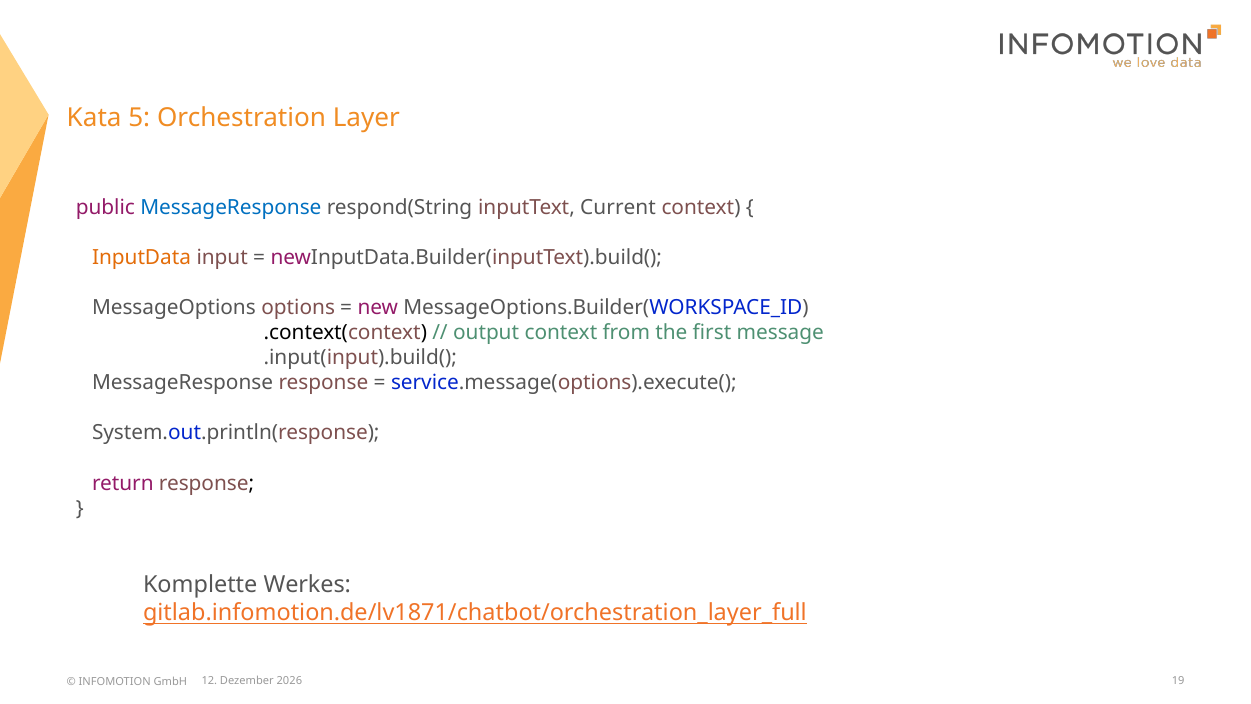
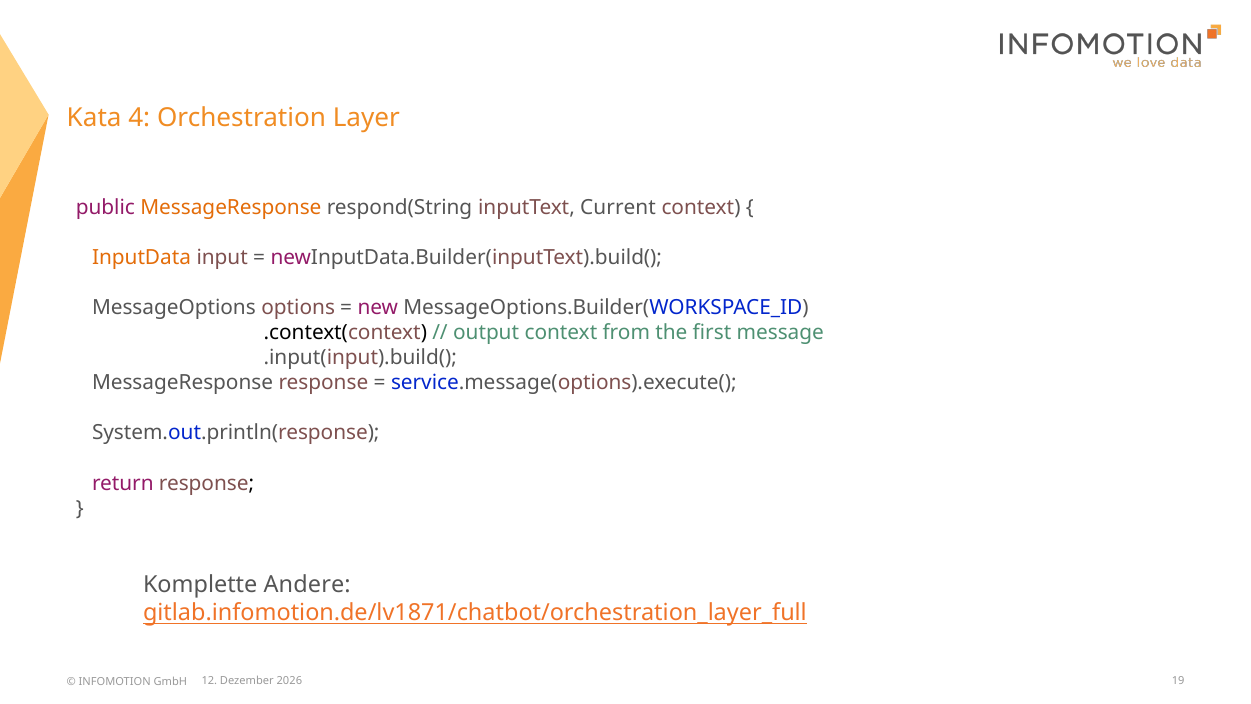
5: 5 -> 4
MessageResponse at (231, 208) colour: blue -> orange
Werkes: Werkes -> Andere
